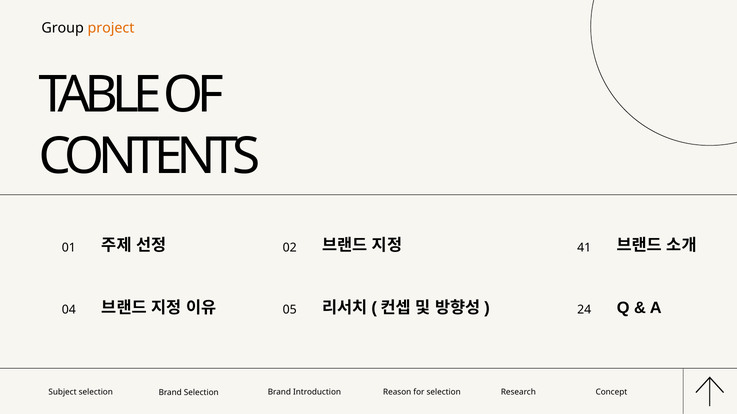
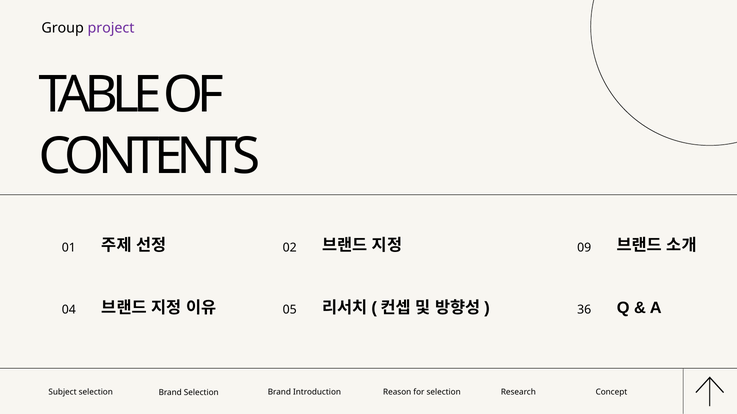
project colour: orange -> purple
41: 41 -> 09
24: 24 -> 36
